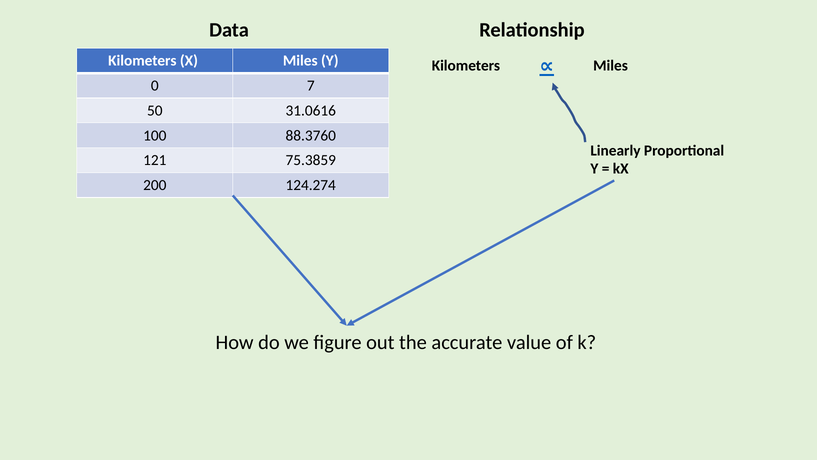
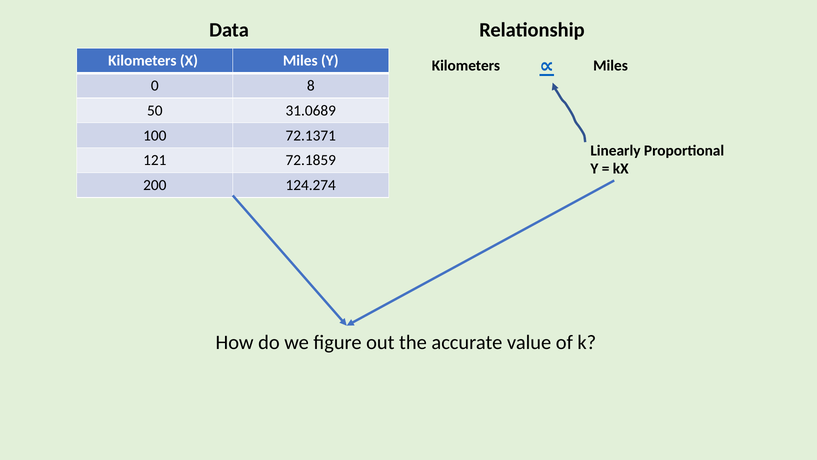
7: 7 -> 8
31.0616: 31.0616 -> 31.0689
88.3760: 88.3760 -> 72.1371
75.3859: 75.3859 -> 72.1859
